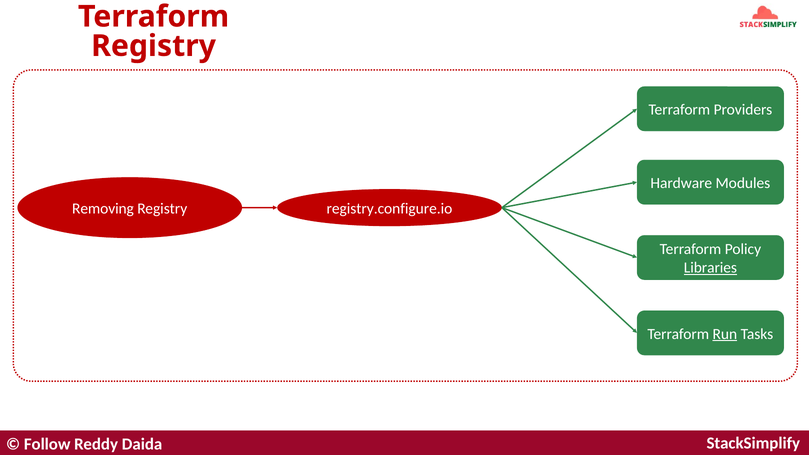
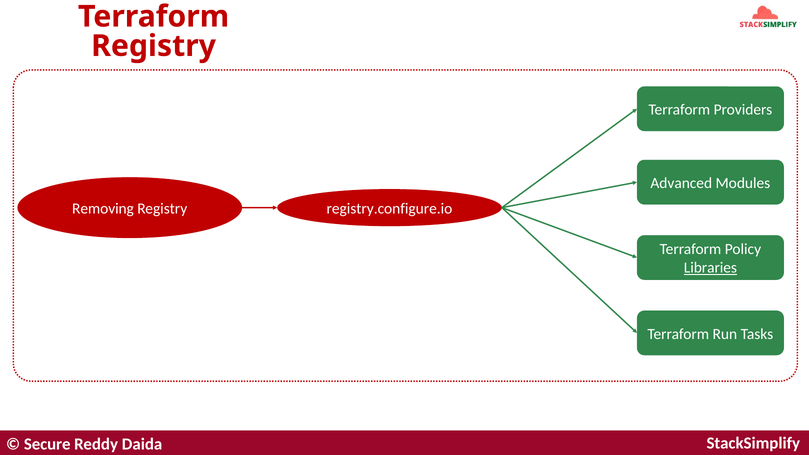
Hardware: Hardware -> Advanced
Run underline: present -> none
Follow: Follow -> Secure
